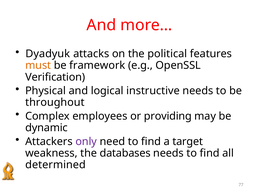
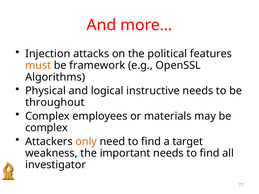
Dyadyuk: Dyadyuk -> Injection
Verification: Verification -> Algorithms
providing: providing -> materials
dynamic at (46, 128): dynamic -> complex
only colour: purple -> orange
databases: databases -> important
determined: determined -> investigator
